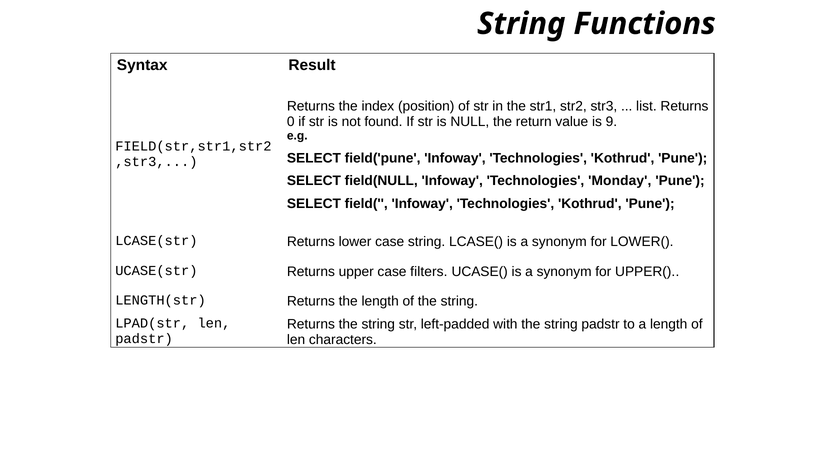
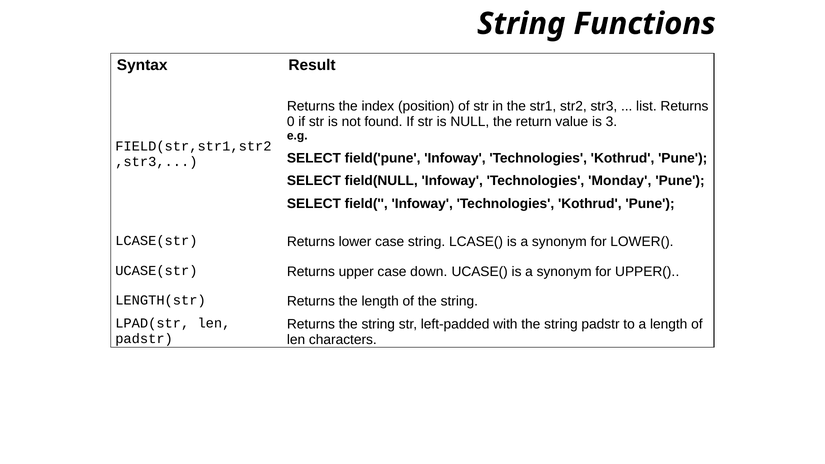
9: 9 -> 3
filters: filters -> down
